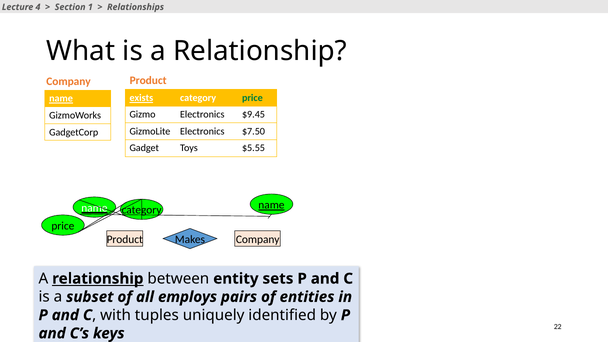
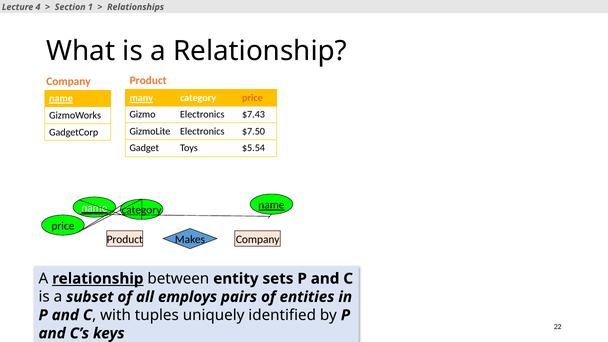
exists: exists -> many
price at (252, 98) colour: green -> orange
$9.45: $9.45 -> $7.43
$5.55: $5.55 -> $5.54
